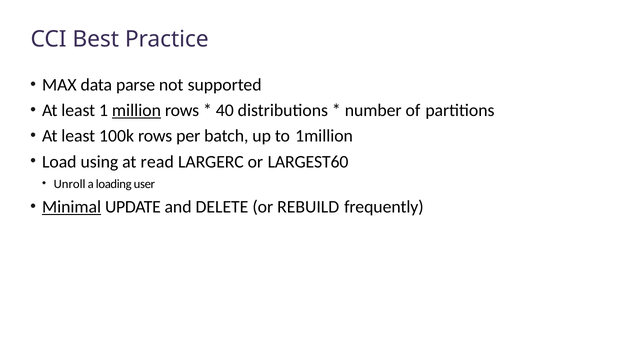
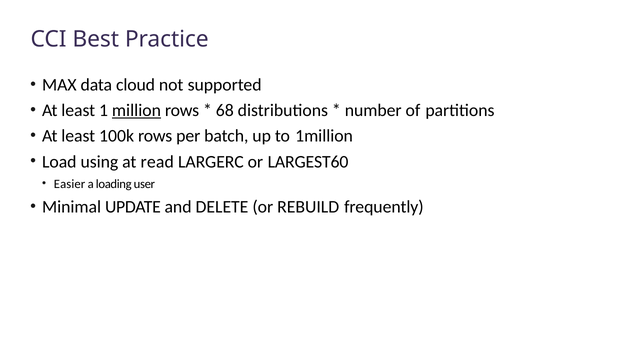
parse: parse -> cloud
40: 40 -> 68
Unroll: Unroll -> Easier
Minimal underline: present -> none
